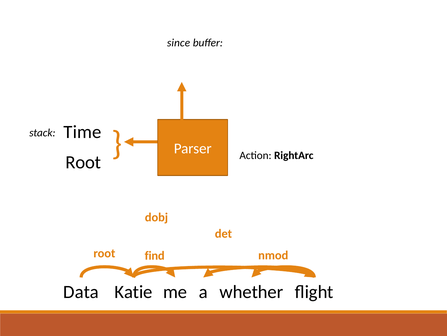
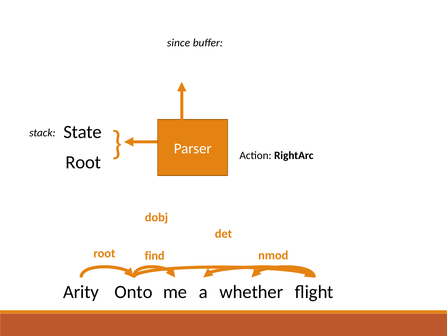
Time: Time -> State
Data: Data -> Arity
Katie: Katie -> Onto
